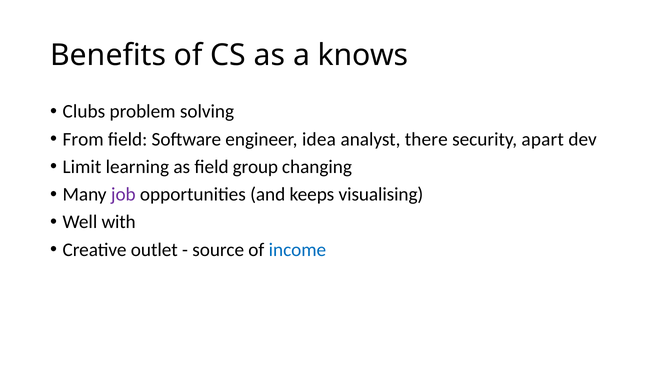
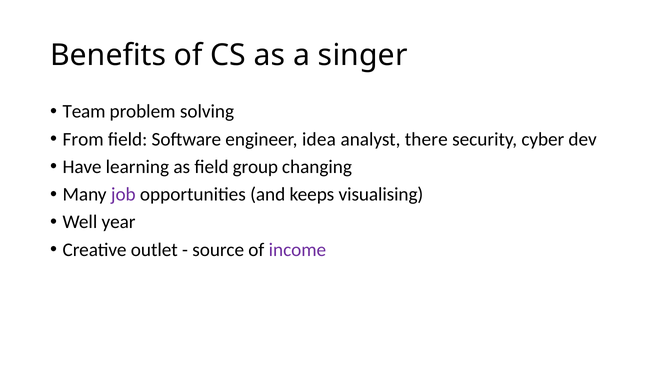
knows: knows -> singer
Clubs: Clubs -> Team
apart: apart -> cyber
Limit: Limit -> Have
with: with -> year
income colour: blue -> purple
